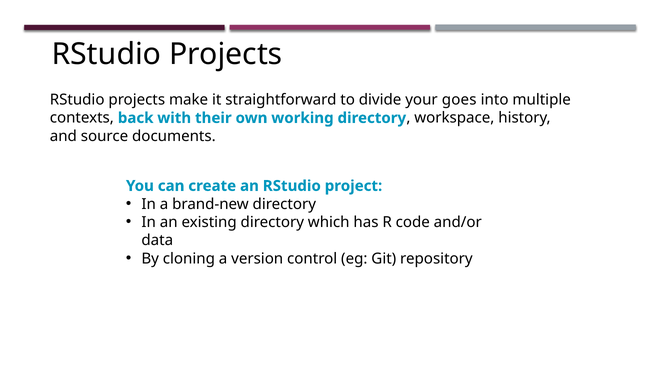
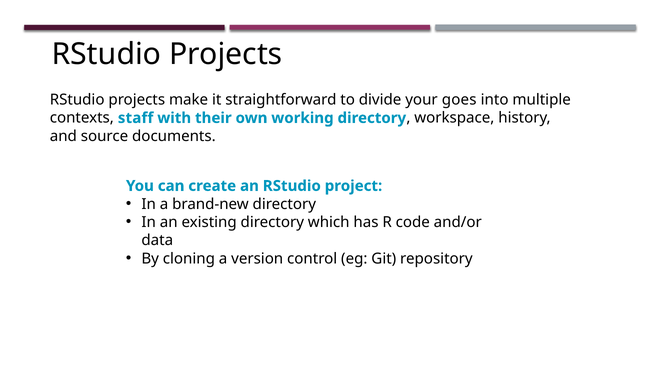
back: back -> staff
